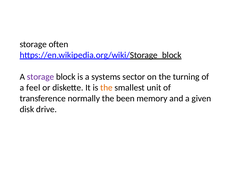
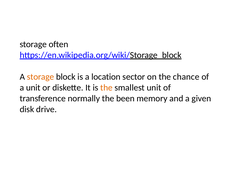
storage at (40, 77) colour: purple -> orange
systems: systems -> location
turning: turning -> chance
a feel: feel -> unit
